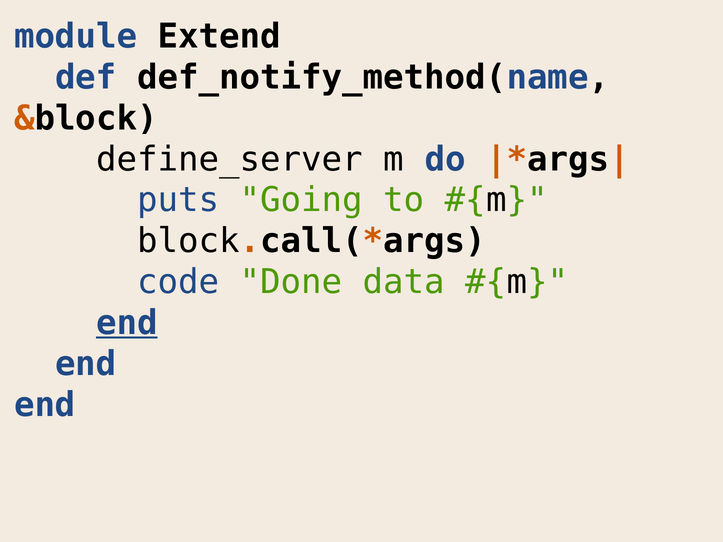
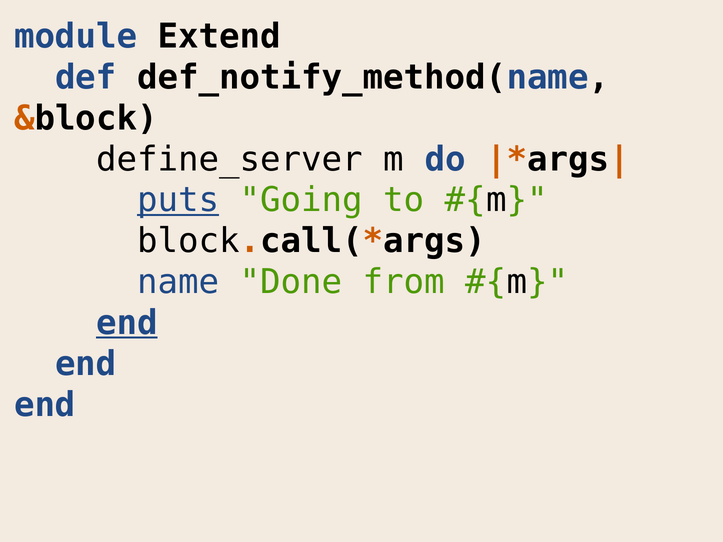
puts underline: none -> present
code: code -> name
data: data -> from
